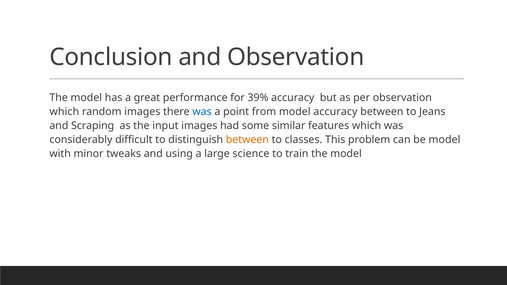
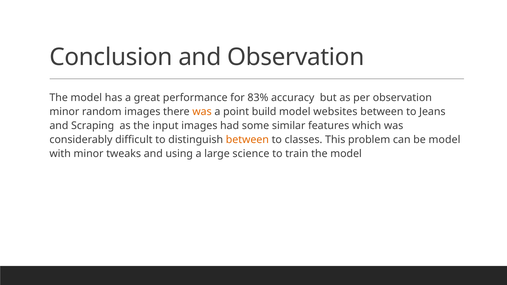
39%: 39% -> 83%
which at (64, 112): which -> minor
was at (202, 112) colour: blue -> orange
from: from -> build
model accuracy: accuracy -> websites
